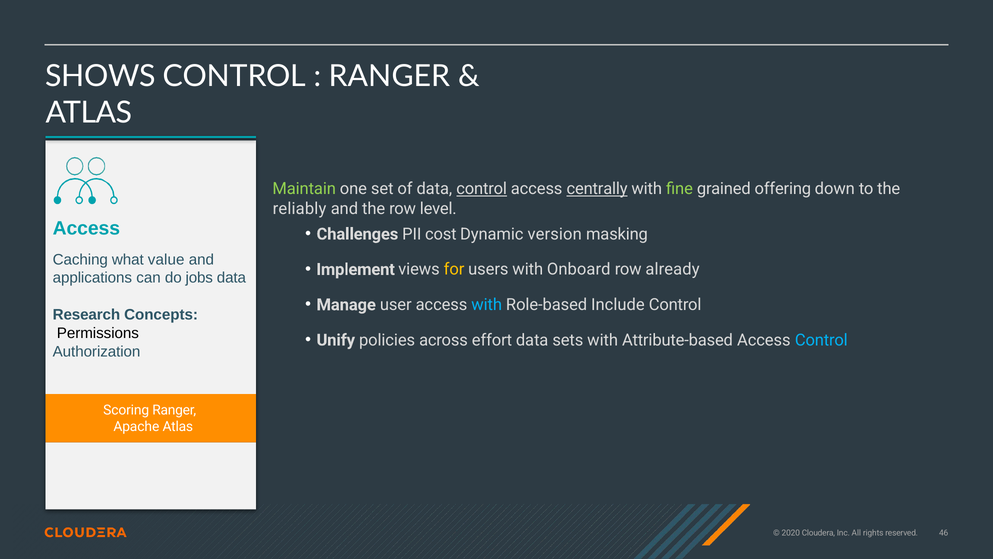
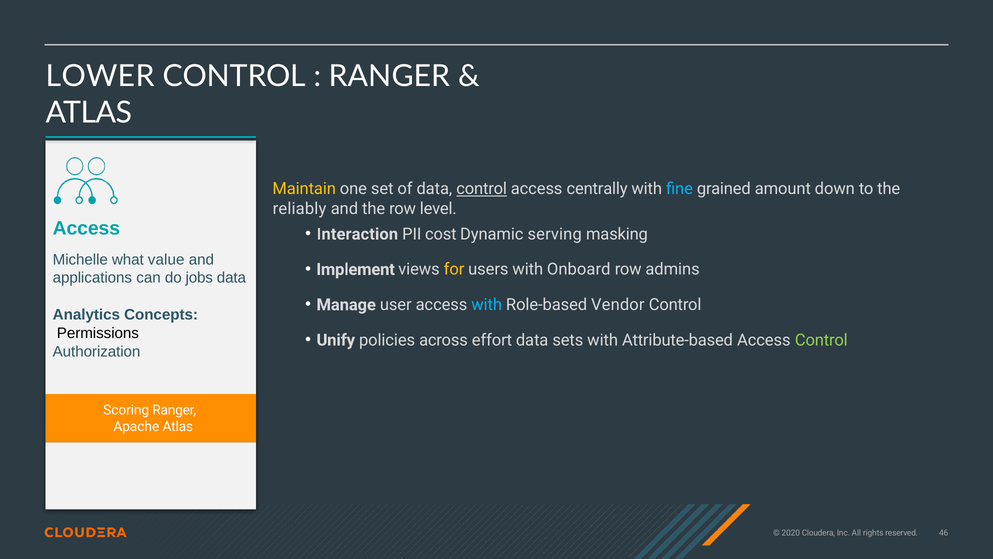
SHOWS: SHOWS -> LOWER
Maintain colour: light green -> yellow
centrally underline: present -> none
ﬁne colour: light green -> light blue
offering: offering -> amount
Challenges: Challenges -> Interaction
version: version -> serving
Caching: Caching -> Michelle
already: already -> admins
Include: Include -> Vendor
Research: Research -> Analytics
Control at (821, 340) colour: light blue -> light green
